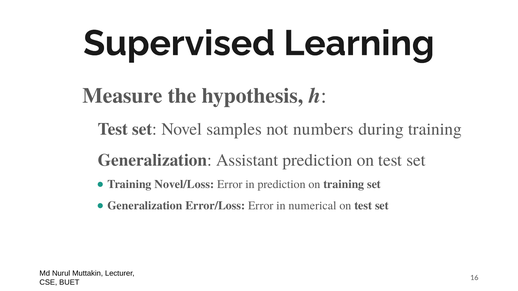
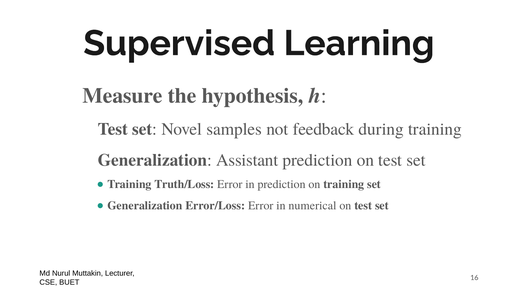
numbers: numbers -> feedback
Novel/Loss: Novel/Loss -> Truth/Loss
